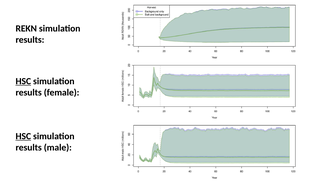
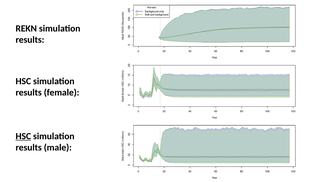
HSC at (23, 81) underline: present -> none
